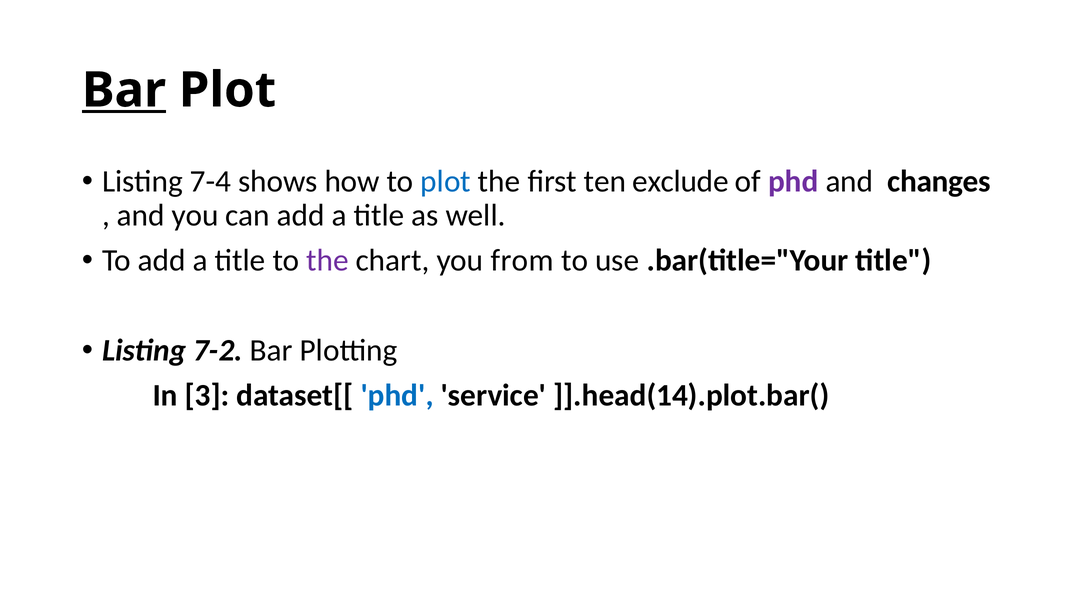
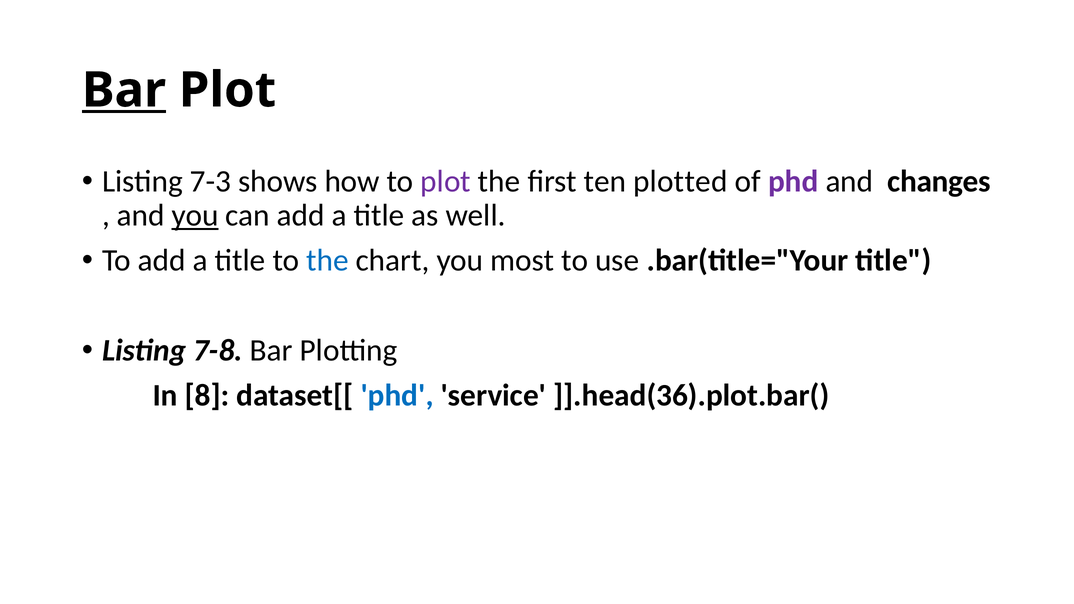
7-4: 7-4 -> 7-3
plot at (446, 182) colour: blue -> purple
exclude: exclude -> plotted
you at (195, 215) underline: none -> present
the at (328, 260) colour: purple -> blue
from: from -> most
7-2: 7-2 -> 7-8
3: 3 -> 8
]].head(14).plot.bar(: ]].head(14).plot.bar( -> ]].head(36).plot.bar(
